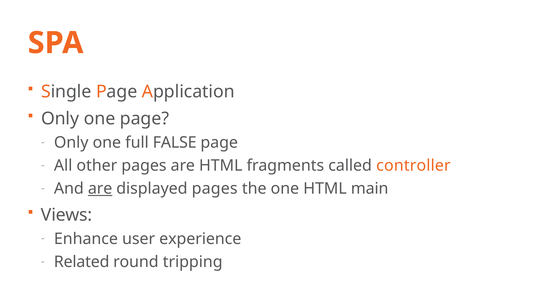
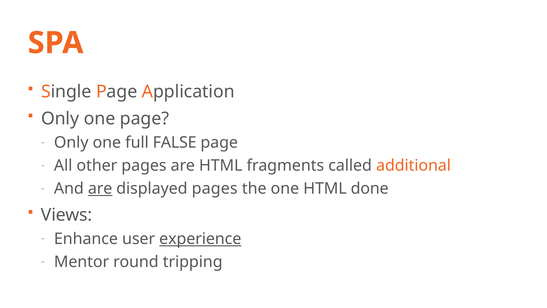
controller: controller -> additional
main: main -> done
experience underline: none -> present
Related: Related -> Mentor
